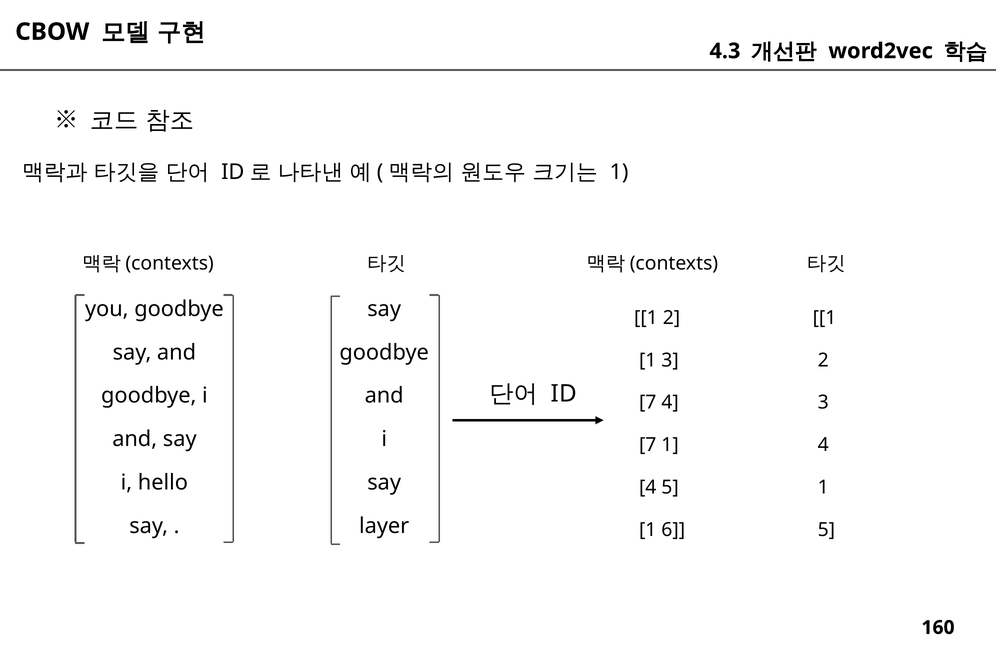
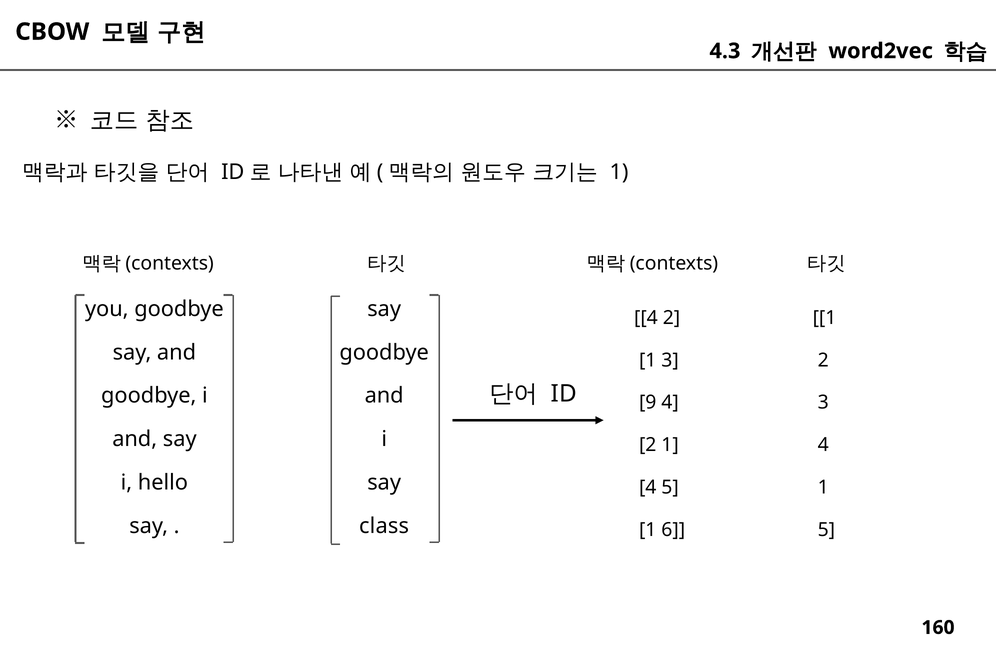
1 at (646, 318): 1 -> 4
7 at (648, 403): 7 -> 9
7 at (648, 445): 7 -> 2
layer: layer -> class
